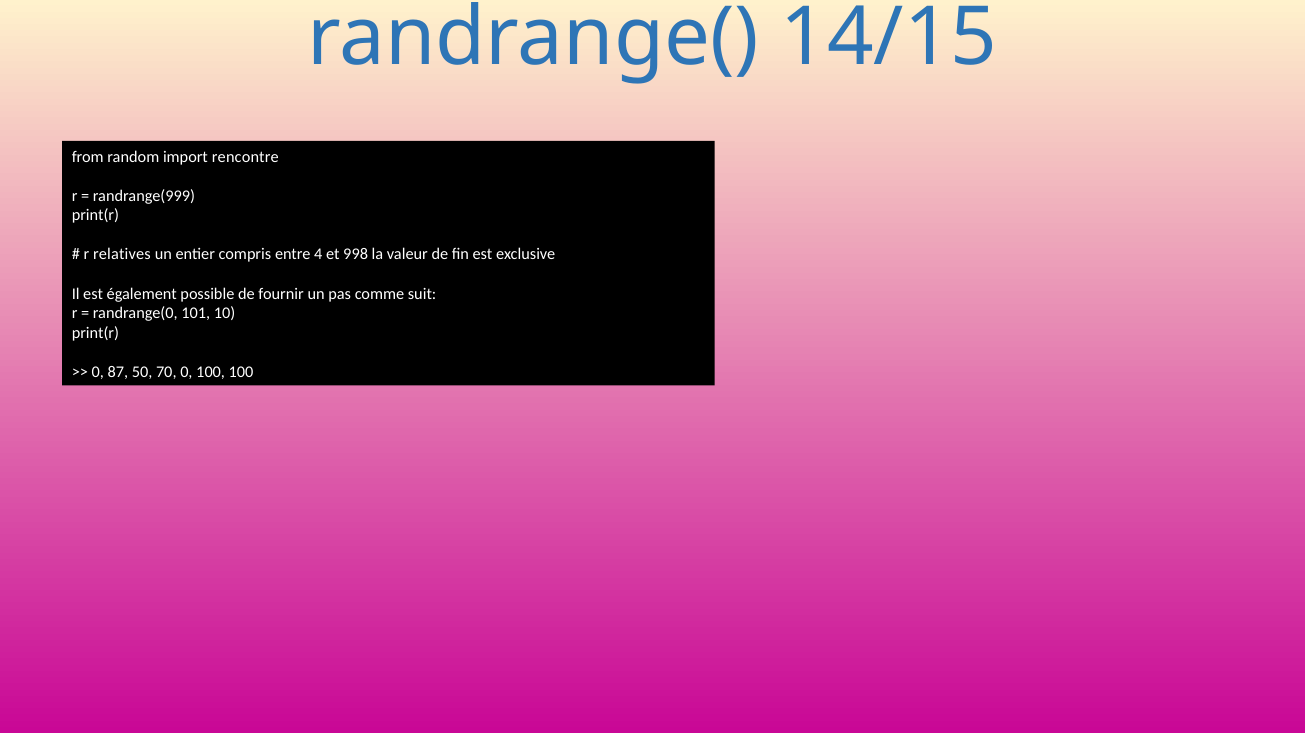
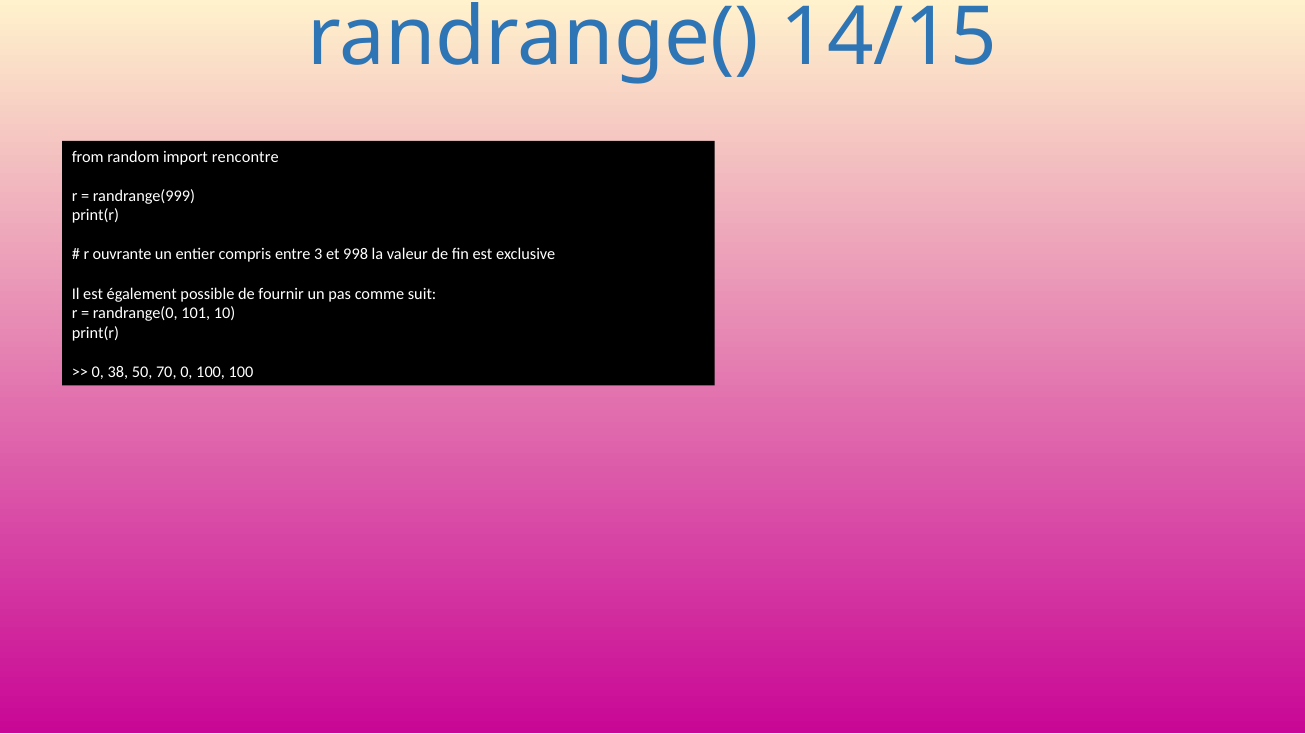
relatives: relatives -> ouvrante
4: 4 -> 3
87: 87 -> 38
